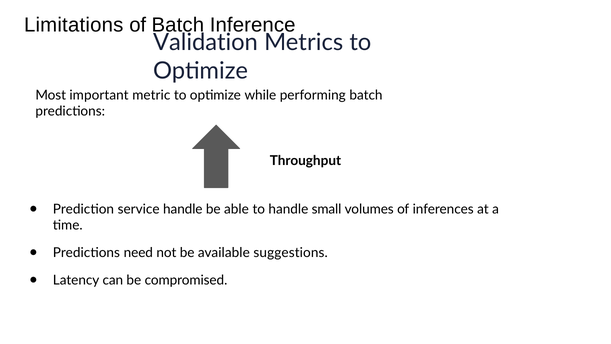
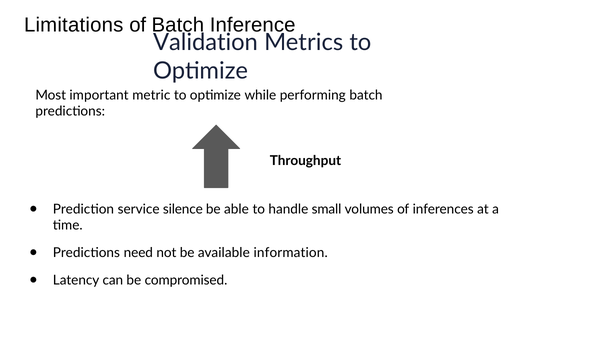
service handle: handle -> silence
suggestions: suggestions -> information
